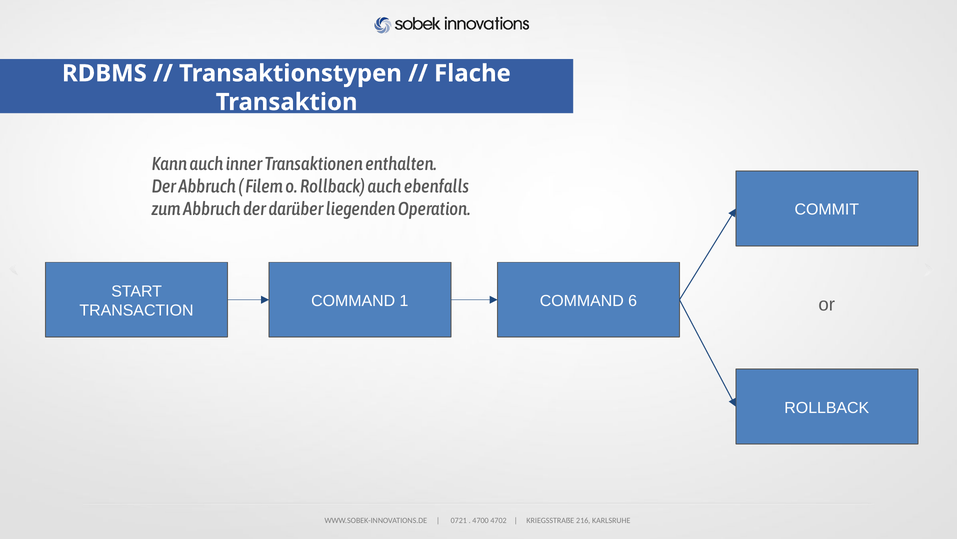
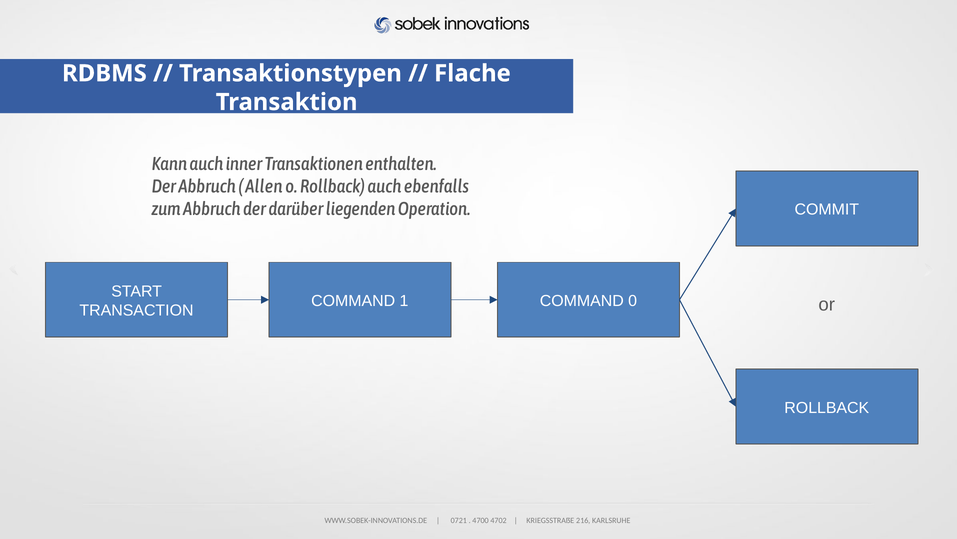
Filem: Filem -> Allen
6: 6 -> 0
